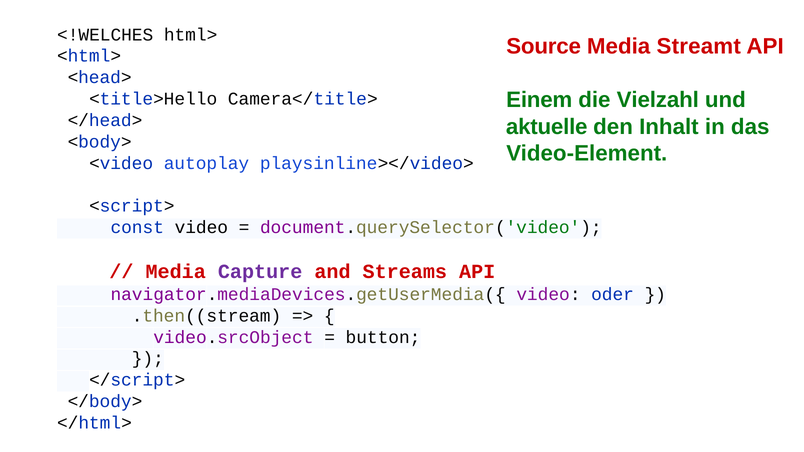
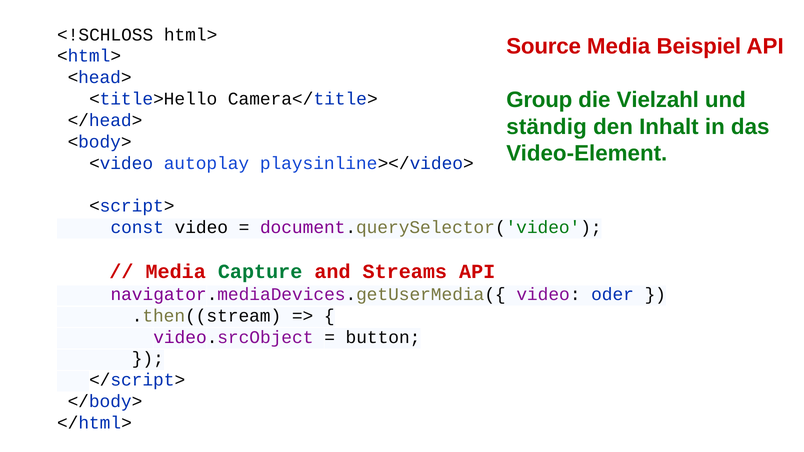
<!WELCHES: <!WELCHES -> <!SCHLOSS
Streamt: Streamt -> Beispiel
Einem: Einem -> Group
aktuelle: aktuelle -> ständig
Capture colour: purple -> green
